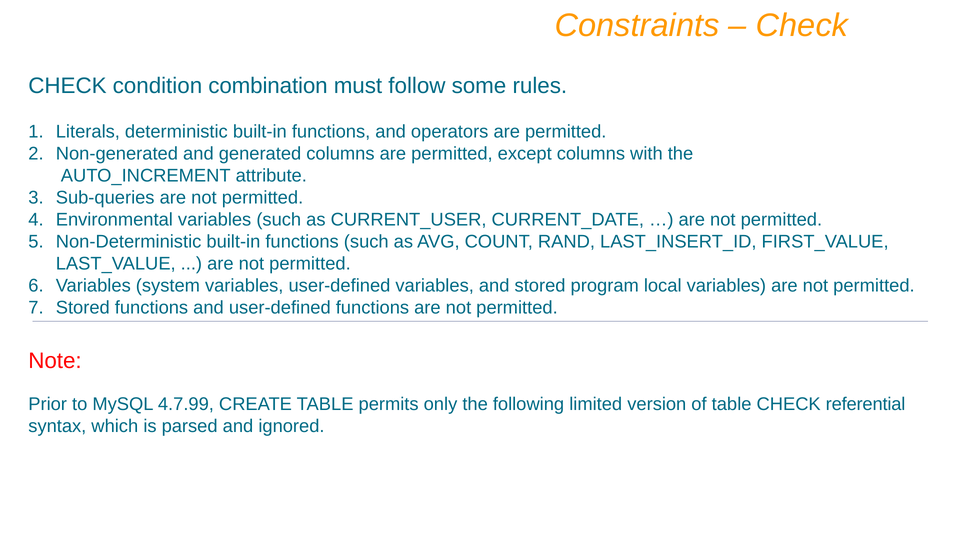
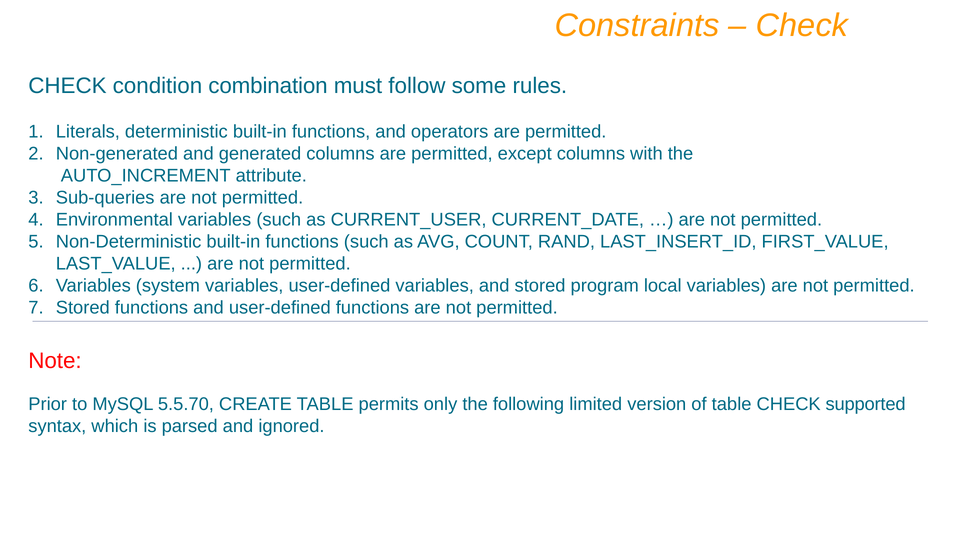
4.7.99: 4.7.99 -> 5.5.70
referential: referential -> supported
